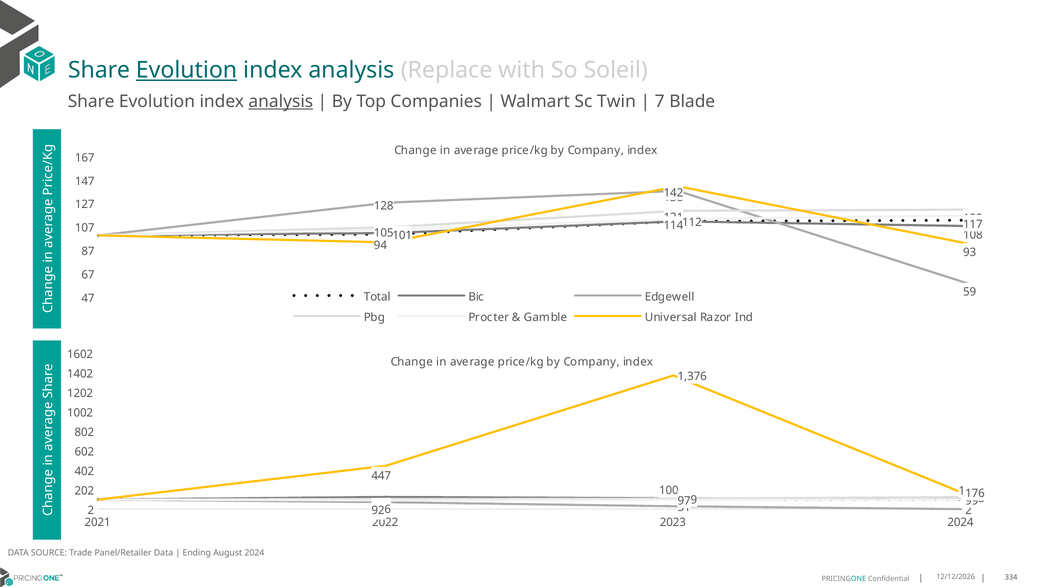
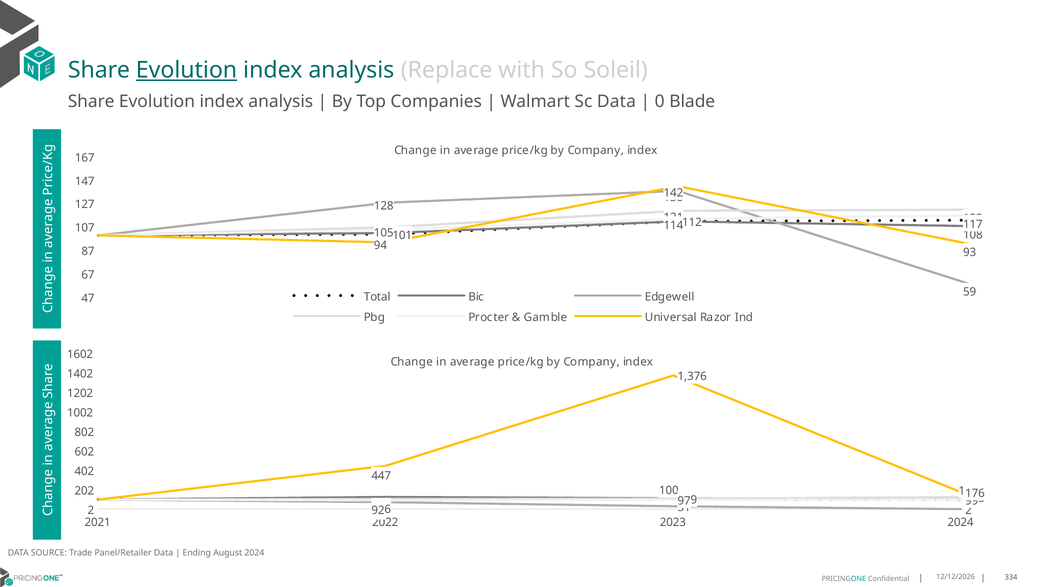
analysis at (281, 102) underline: present -> none
Sc Twin: Twin -> Data
7: 7 -> 0
